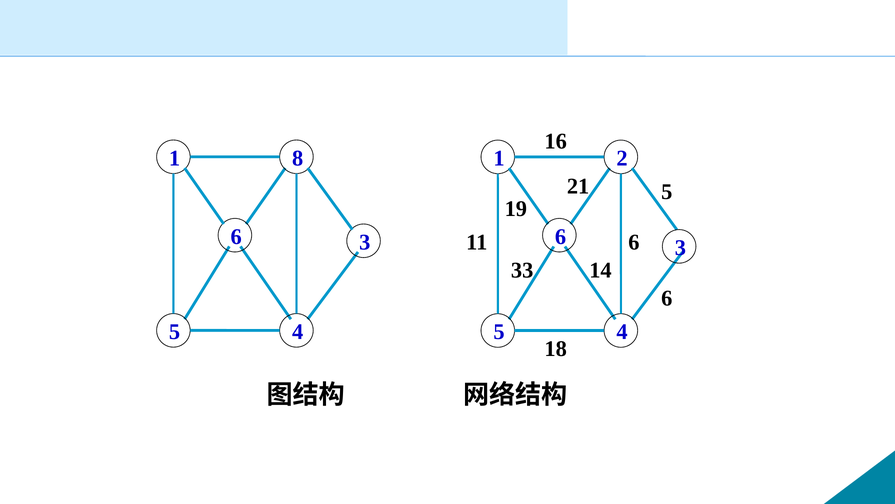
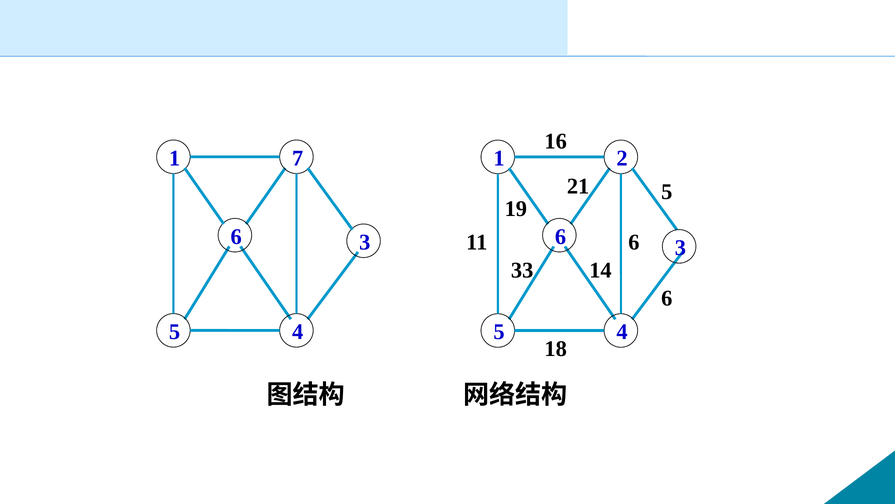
8: 8 -> 7
